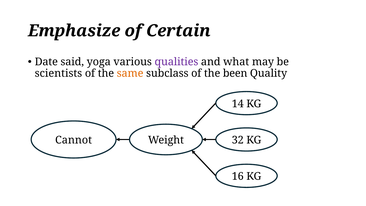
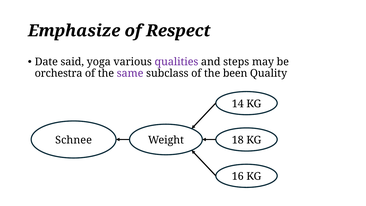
Certain: Certain -> Respect
what: what -> steps
scientists: scientists -> orchestra
same colour: orange -> purple
Cannot: Cannot -> Schnee
32: 32 -> 18
